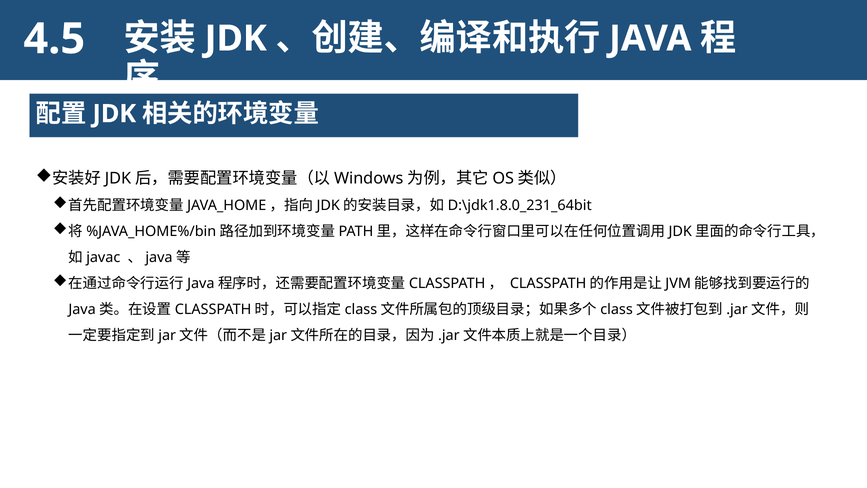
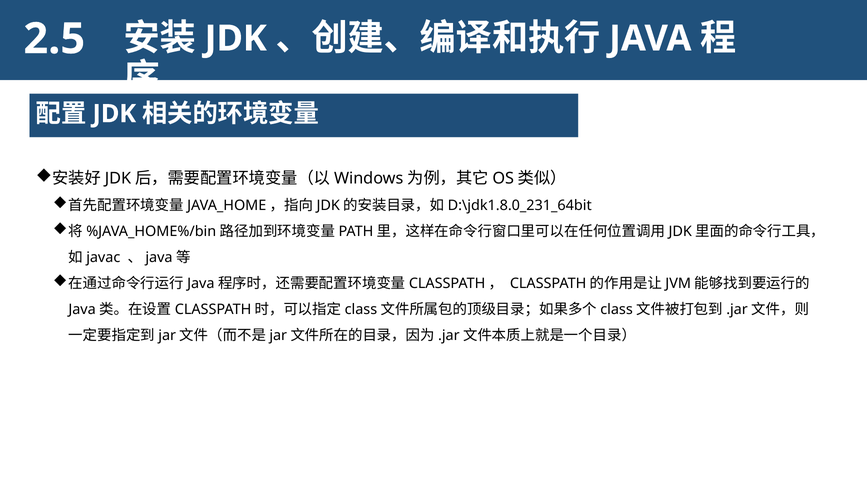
4.5: 4.5 -> 2.5
